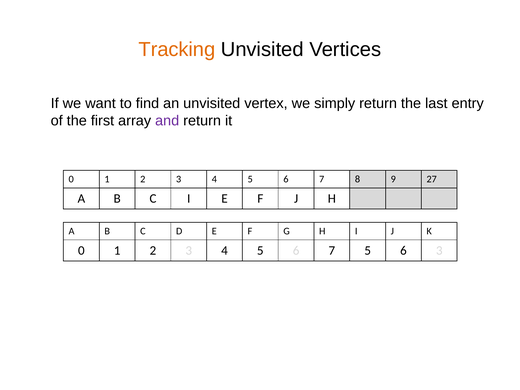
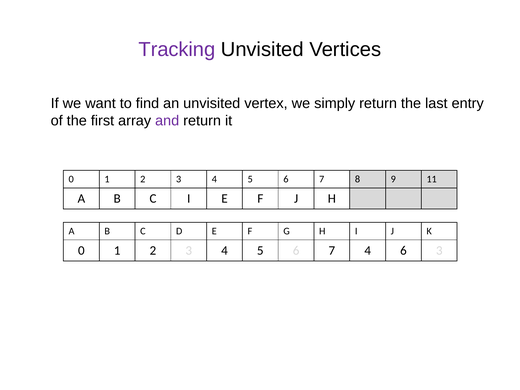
Tracking colour: orange -> purple
27: 27 -> 11
7 5: 5 -> 4
